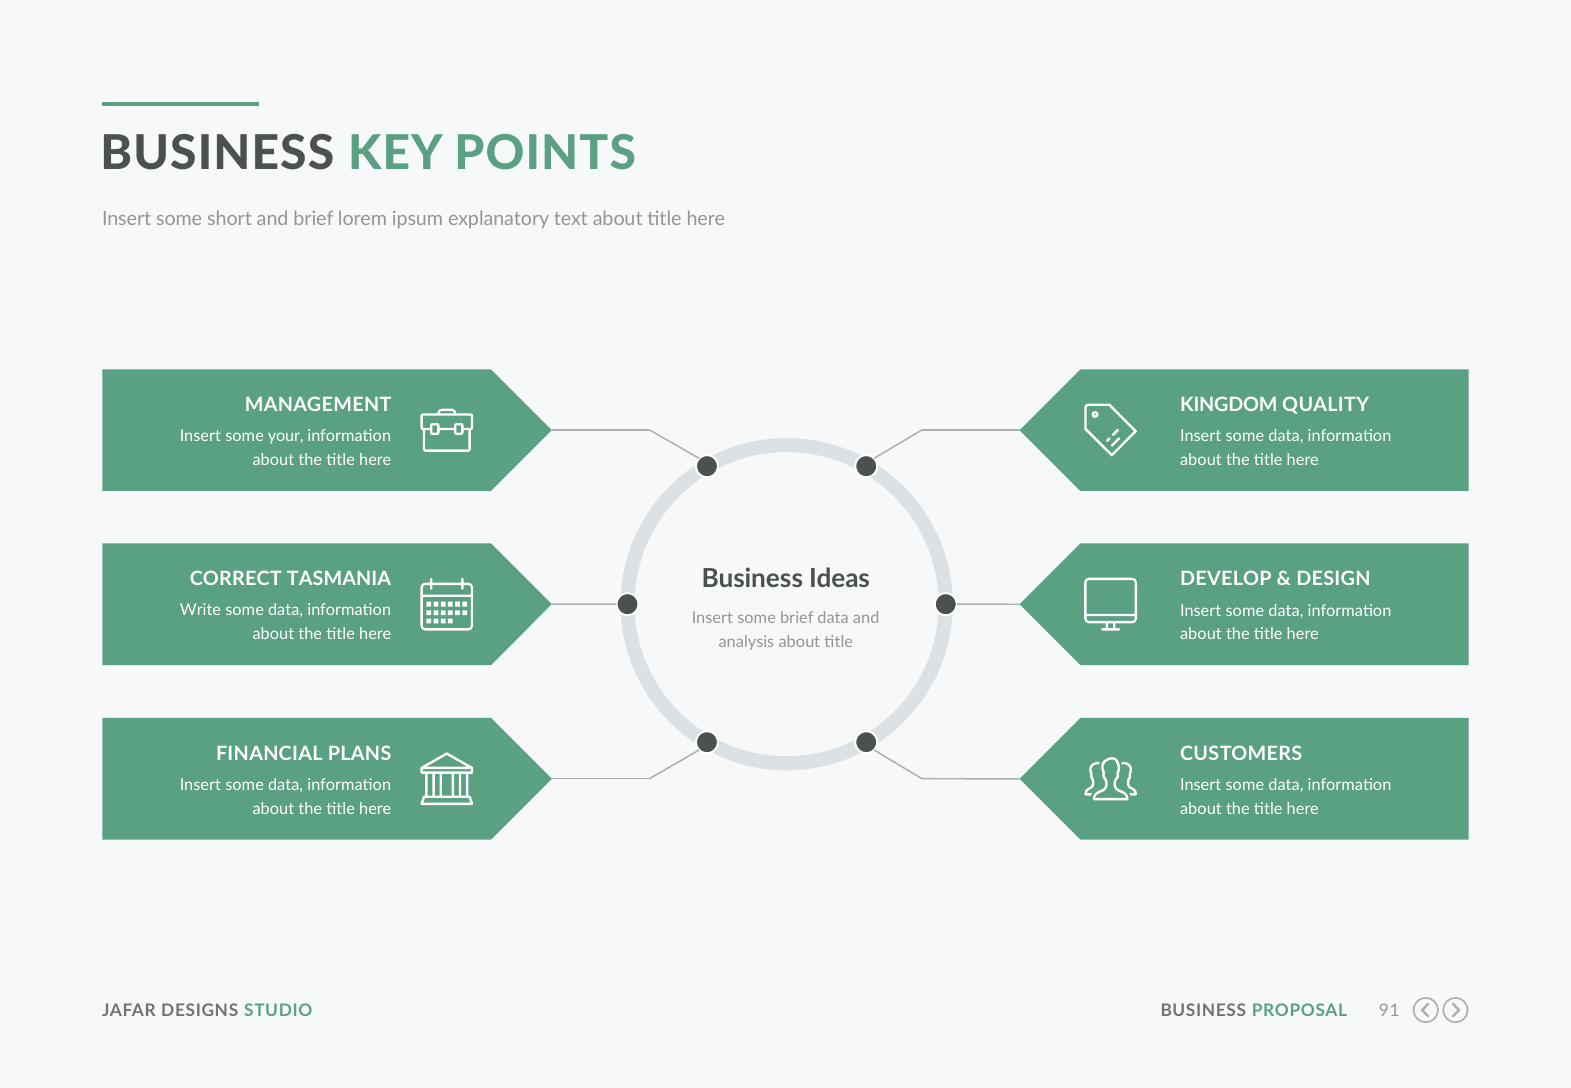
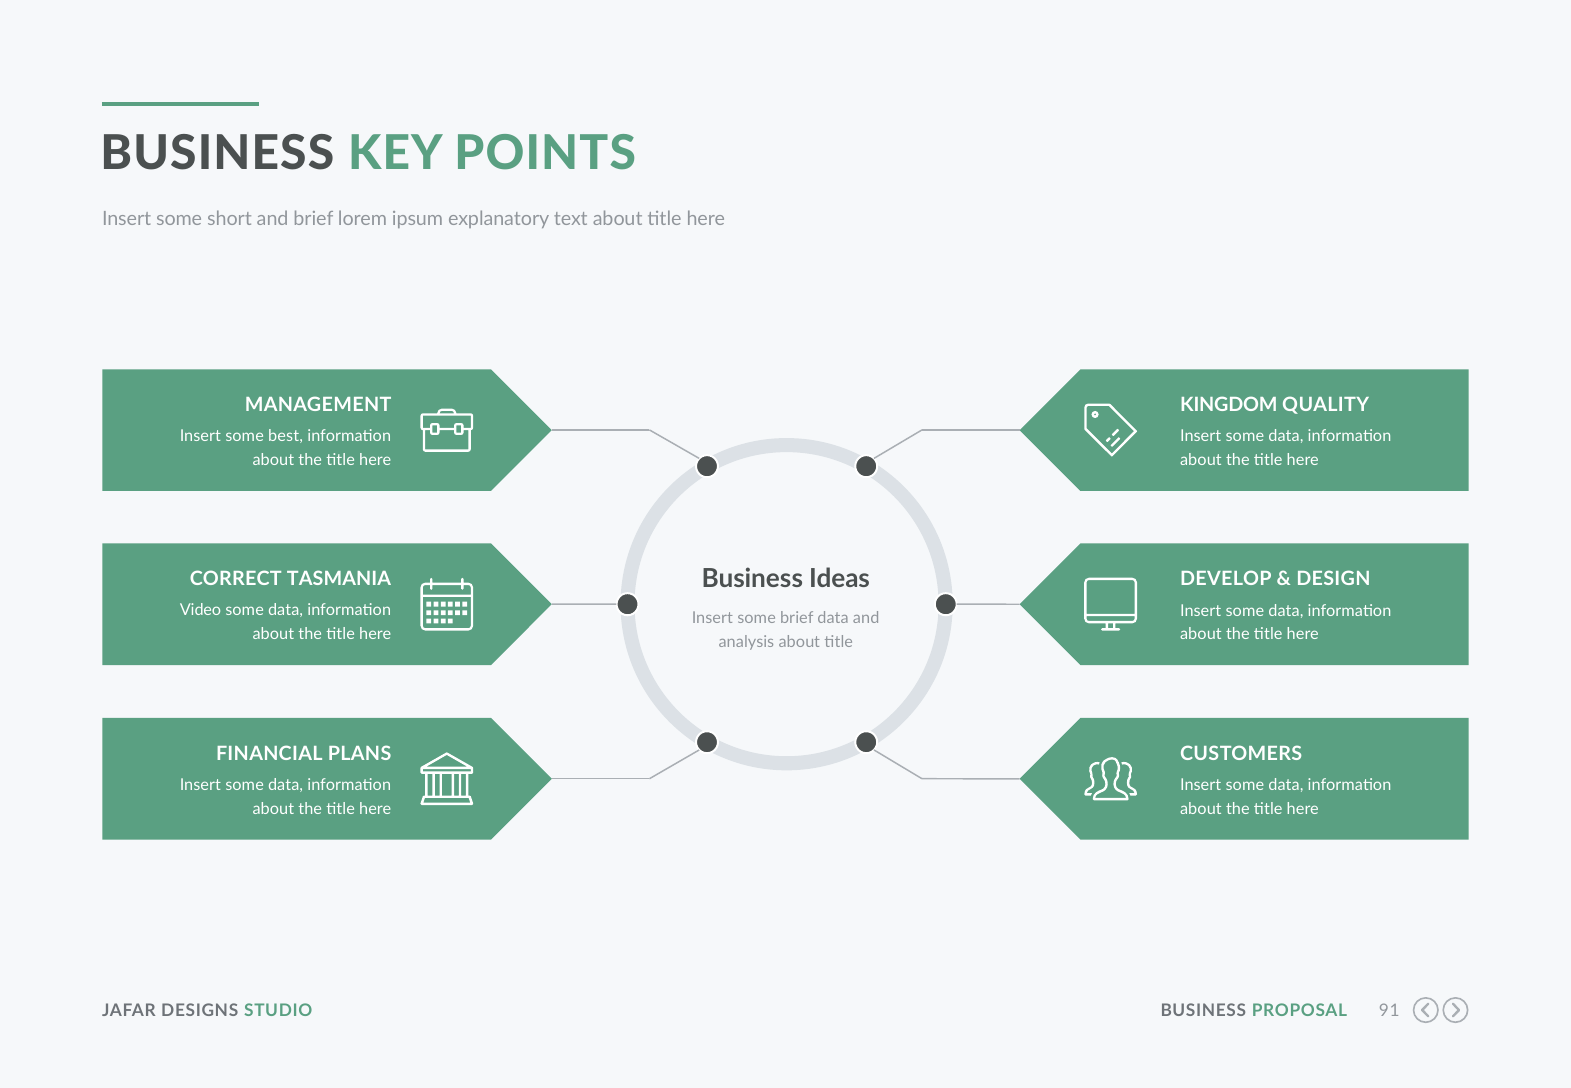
your: your -> best
Write: Write -> Video
